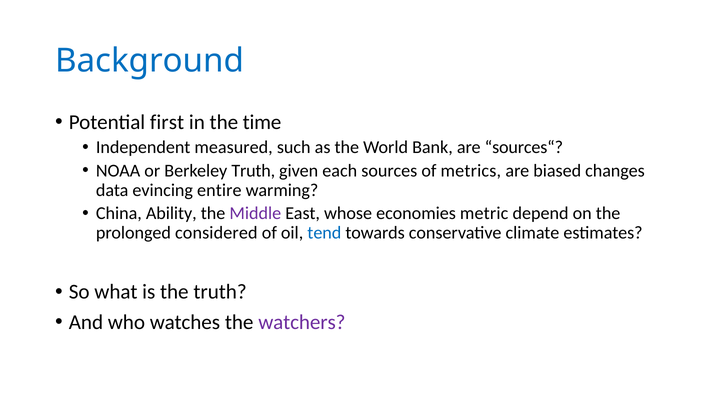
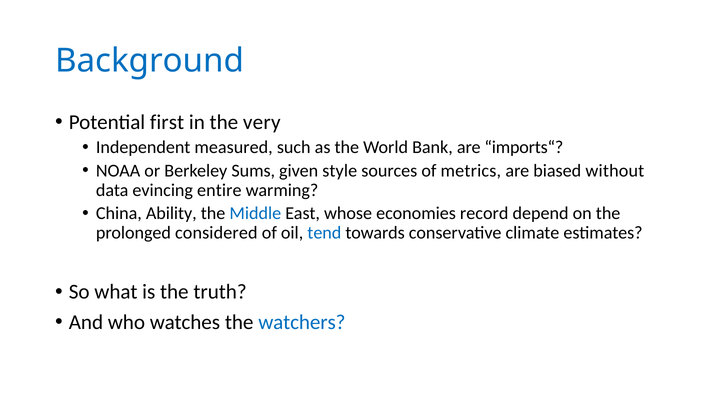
time: time -> very
sources“: sources“ -> imports“
Berkeley Truth: Truth -> Sums
each: each -> style
changes: changes -> without
Middle colour: purple -> blue
metric: metric -> record
watchers colour: purple -> blue
